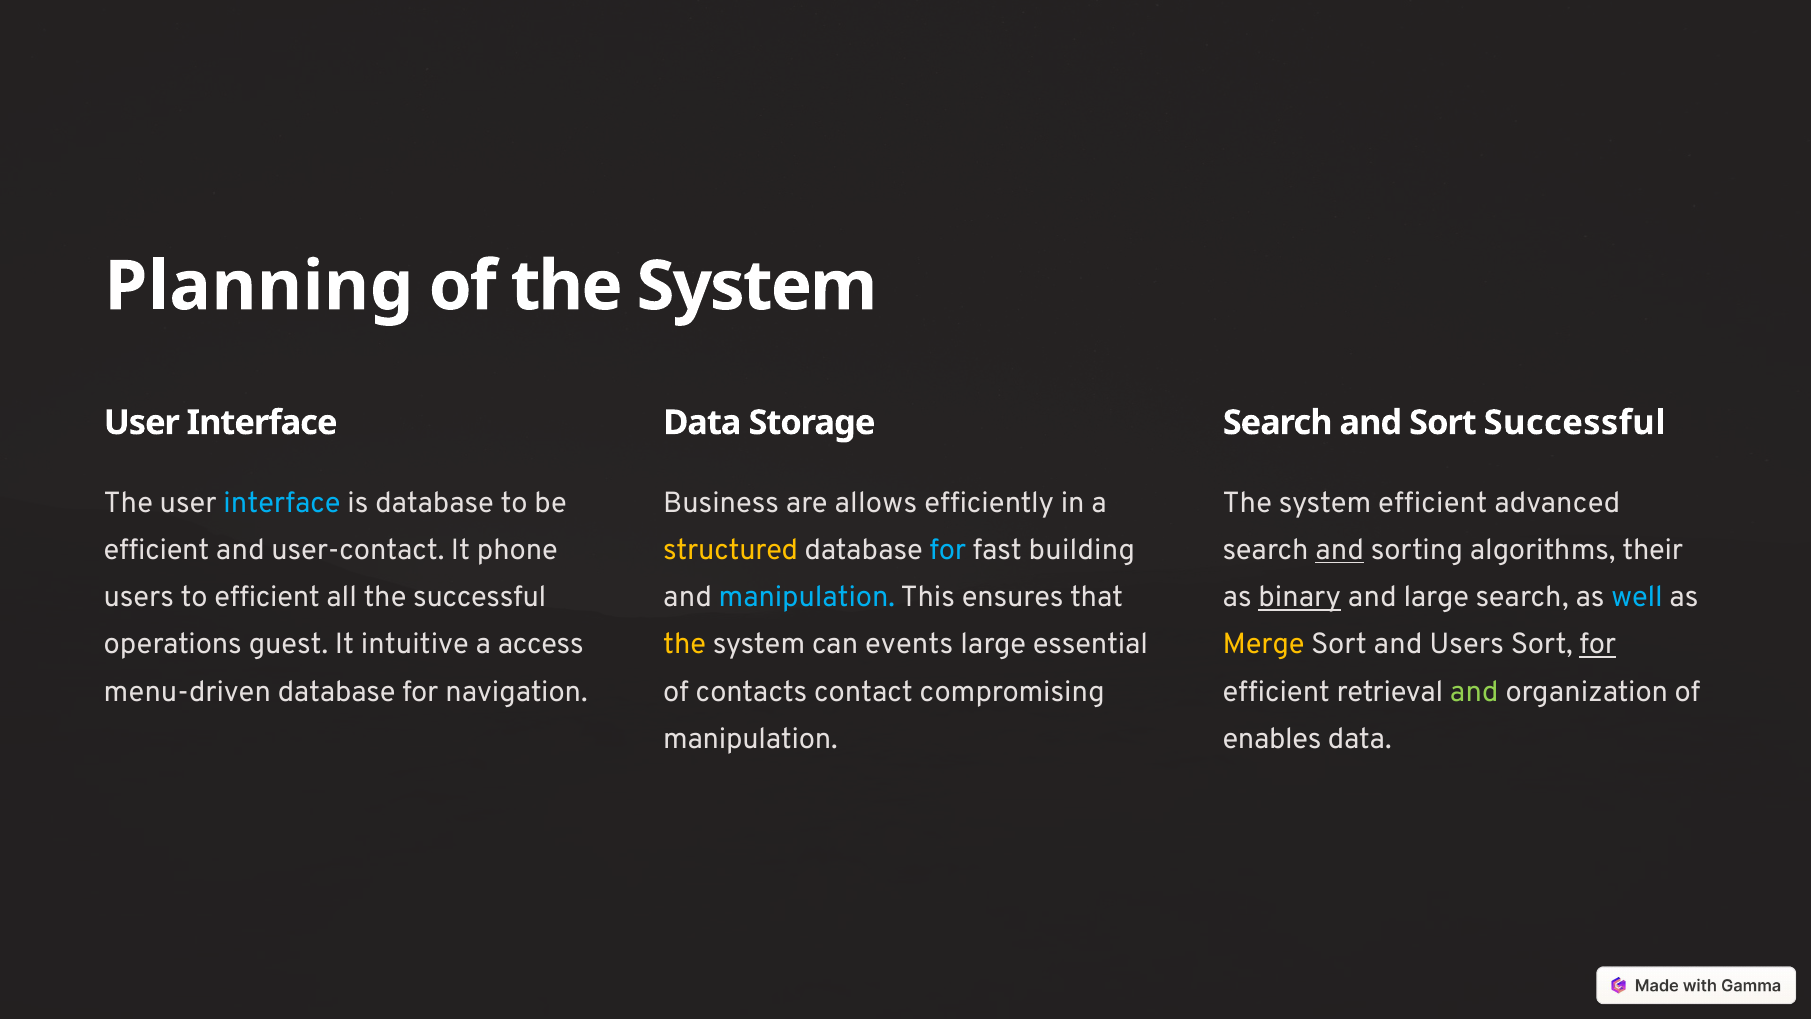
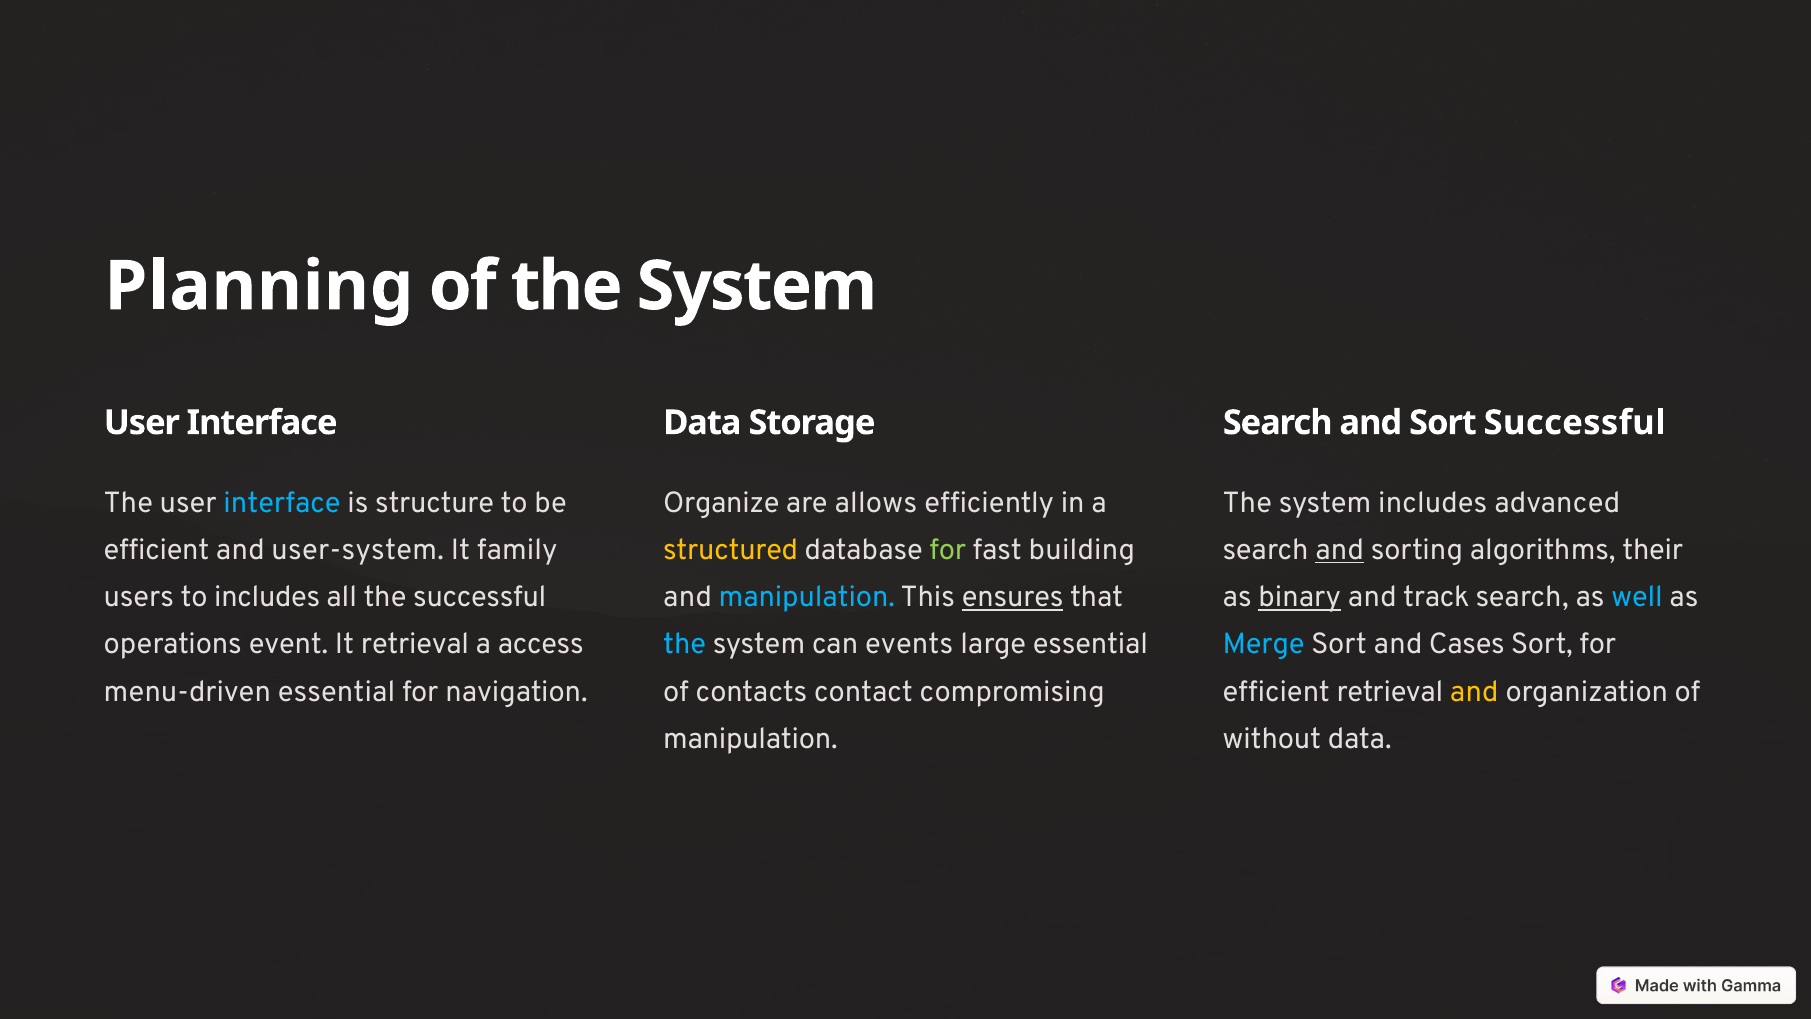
is database: database -> structure
Business: Business -> Organize
system efficient: efficient -> includes
user-contact: user-contact -> user-system
phone: phone -> family
for at (948, 550) colour: light blue -> light green
to efficient: efficient -> includes
ensures underline: none -> present
and large: large -> track
guest: guest -> event
It intuitive: intuitive -> retrieval
the at (685, 644) colour: yellow -> light blue
Merge colour: yellow -> light blue
and Users: Users -> Cases
for at (1598, 644) underline: present -> none
menu-driven database: database -> essential
and at (1474, 691) colour: light green -> yellow
enables: enables -> without
